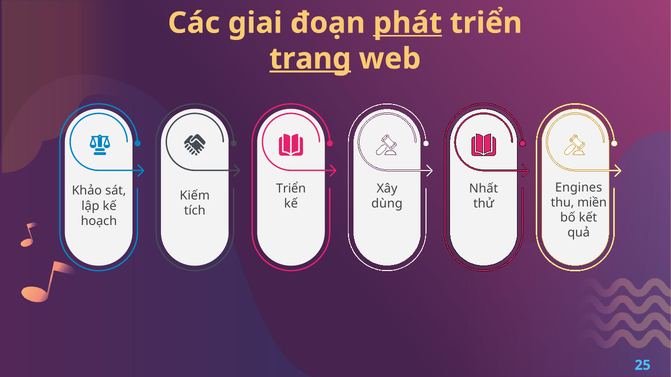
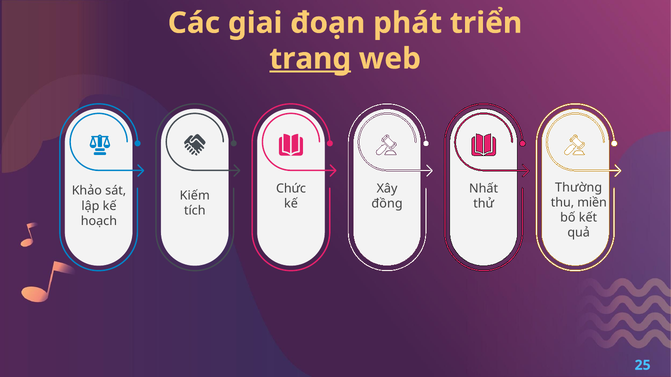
phát underline: present -> none
Engines: Engines -> Thường
Triển at (291, 189): Triển -> Chức
dùng: dùng -> đồng
